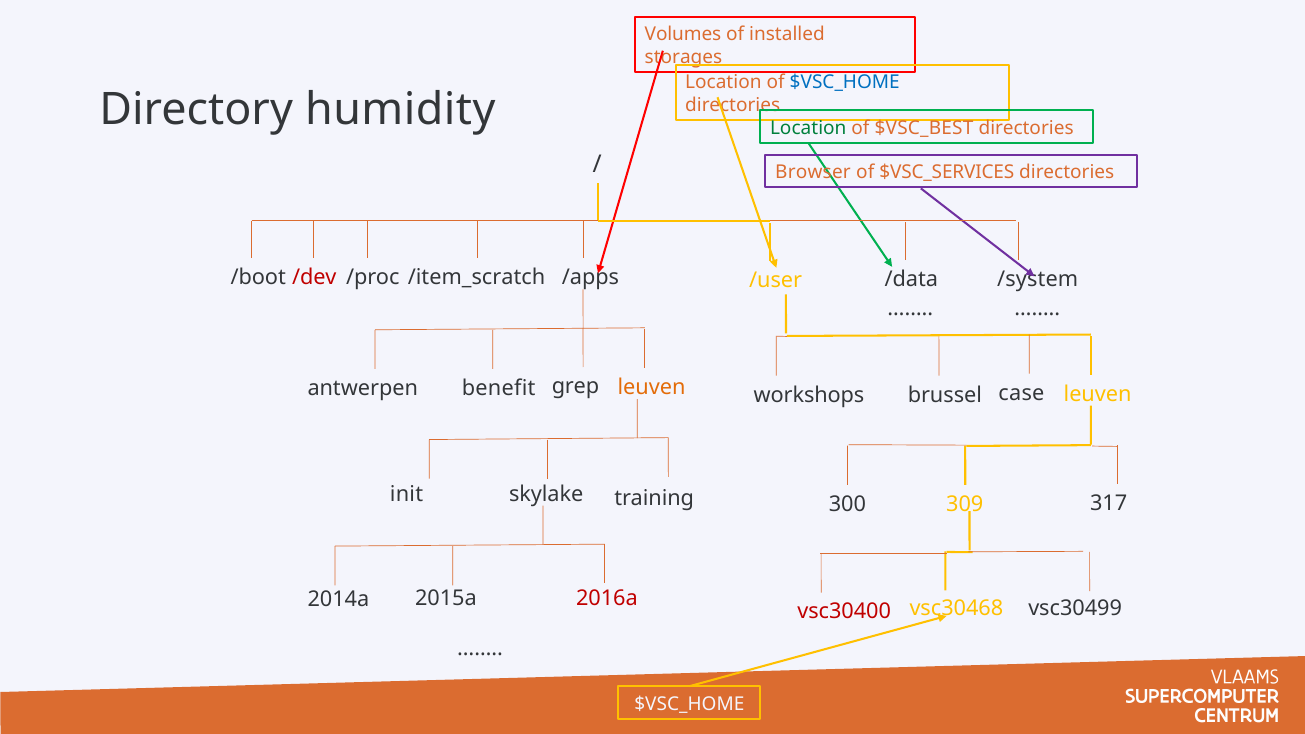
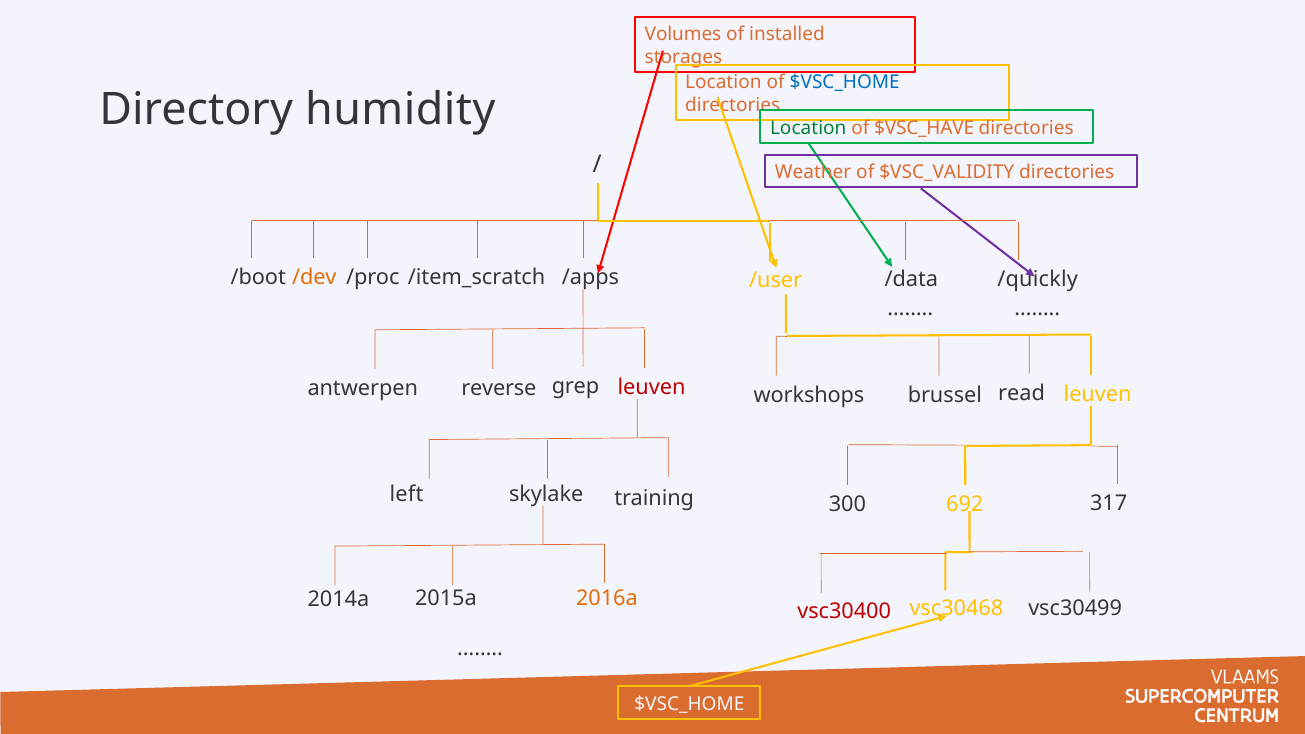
$VSC_BEST: $VSC_BEST -> $VSC_HAVE
Browser: Browser -> Weather
$VSC_SERVICES: $VSC_SERVICES -> $VSC_VALIDITY
/dev colour: red -> orange
/system: /system -> /quickly
leuven at (652, 388) colour: orange -> red
benefit: benefit -> reverse
case: case -> read
init: init -> left
309: 309 -> 692
2016a colour: red -> orange
